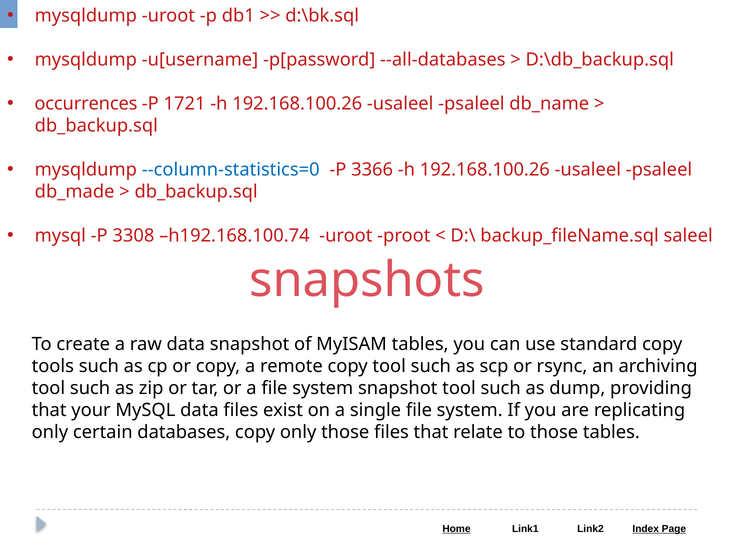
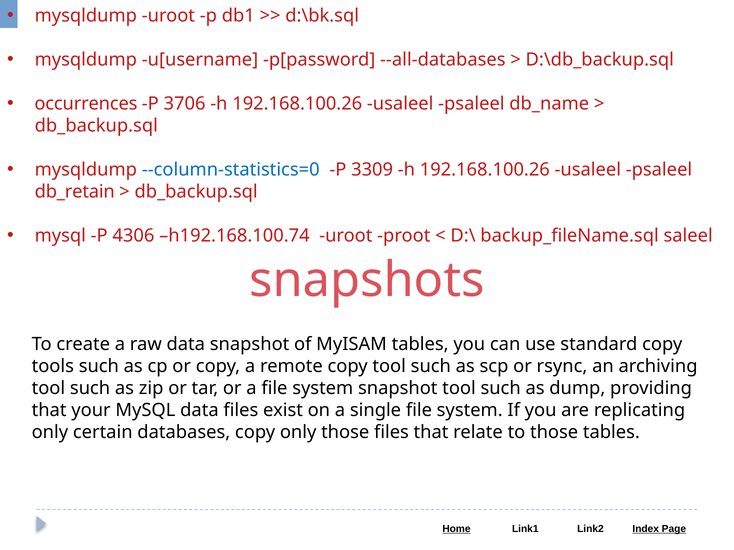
1721: 1721 -> 3706
3366: 3366 -> 3309
db_made: db_made -> db_retain
3308: 3308 -> 4306
